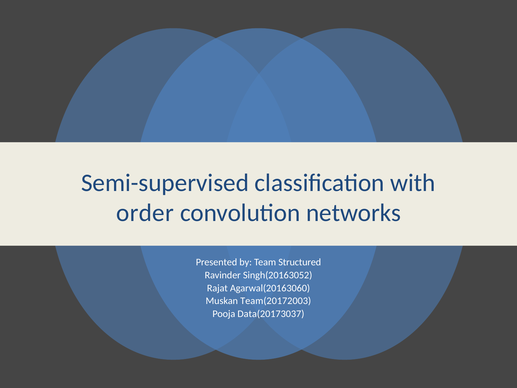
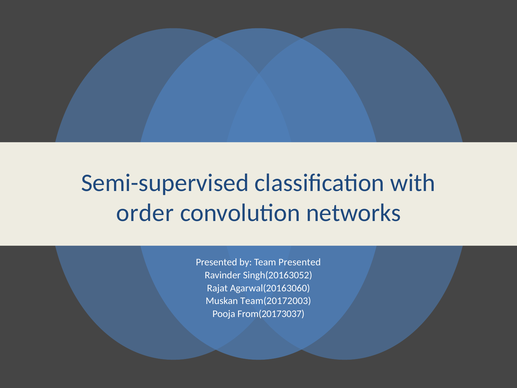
Team Structured: Structured -> Presented
Data(20173037: Data(20173037 -> From(20173037
